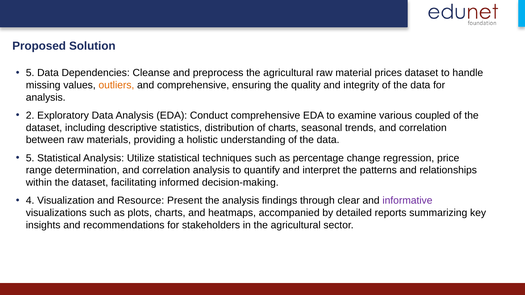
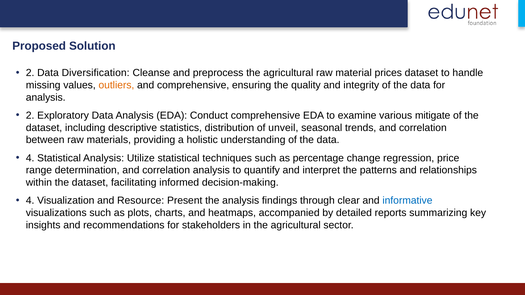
5 at (30, 73): 5 -> 2
Dependencies: Dependencies -> Diversification
coupled: coupled -> mitigate
of charts: charts -> unveil
5 at (30, 158): 5 -> 4
informative colour: purple -> blue
